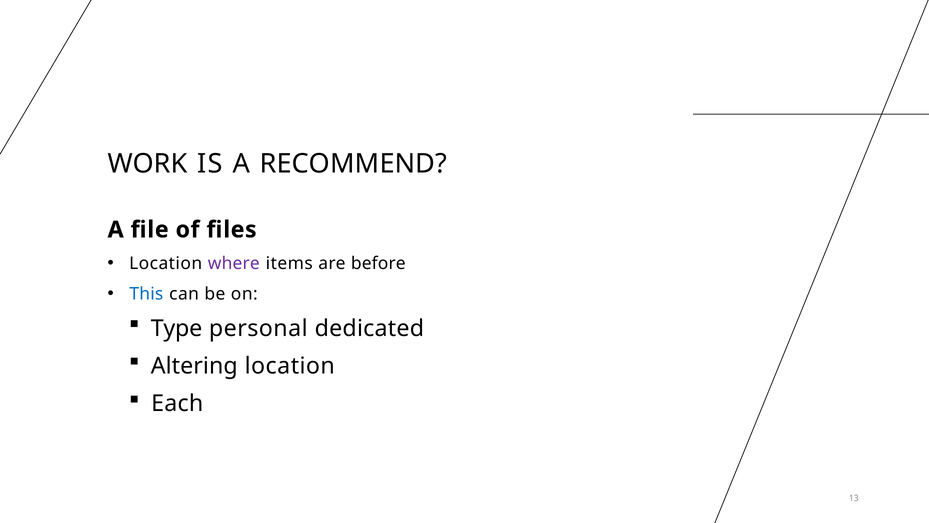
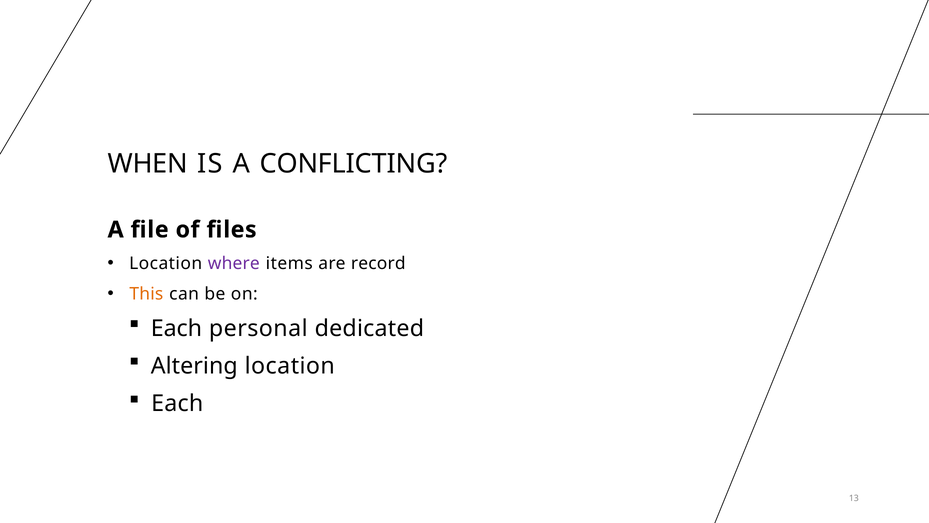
WORK: WORK -> WHEN
RECOMMEND: RECOMMEND -> CONFLICTING
before: before -> record
This colour: blue -> orange
Type at (176, 328): Type -> Each
